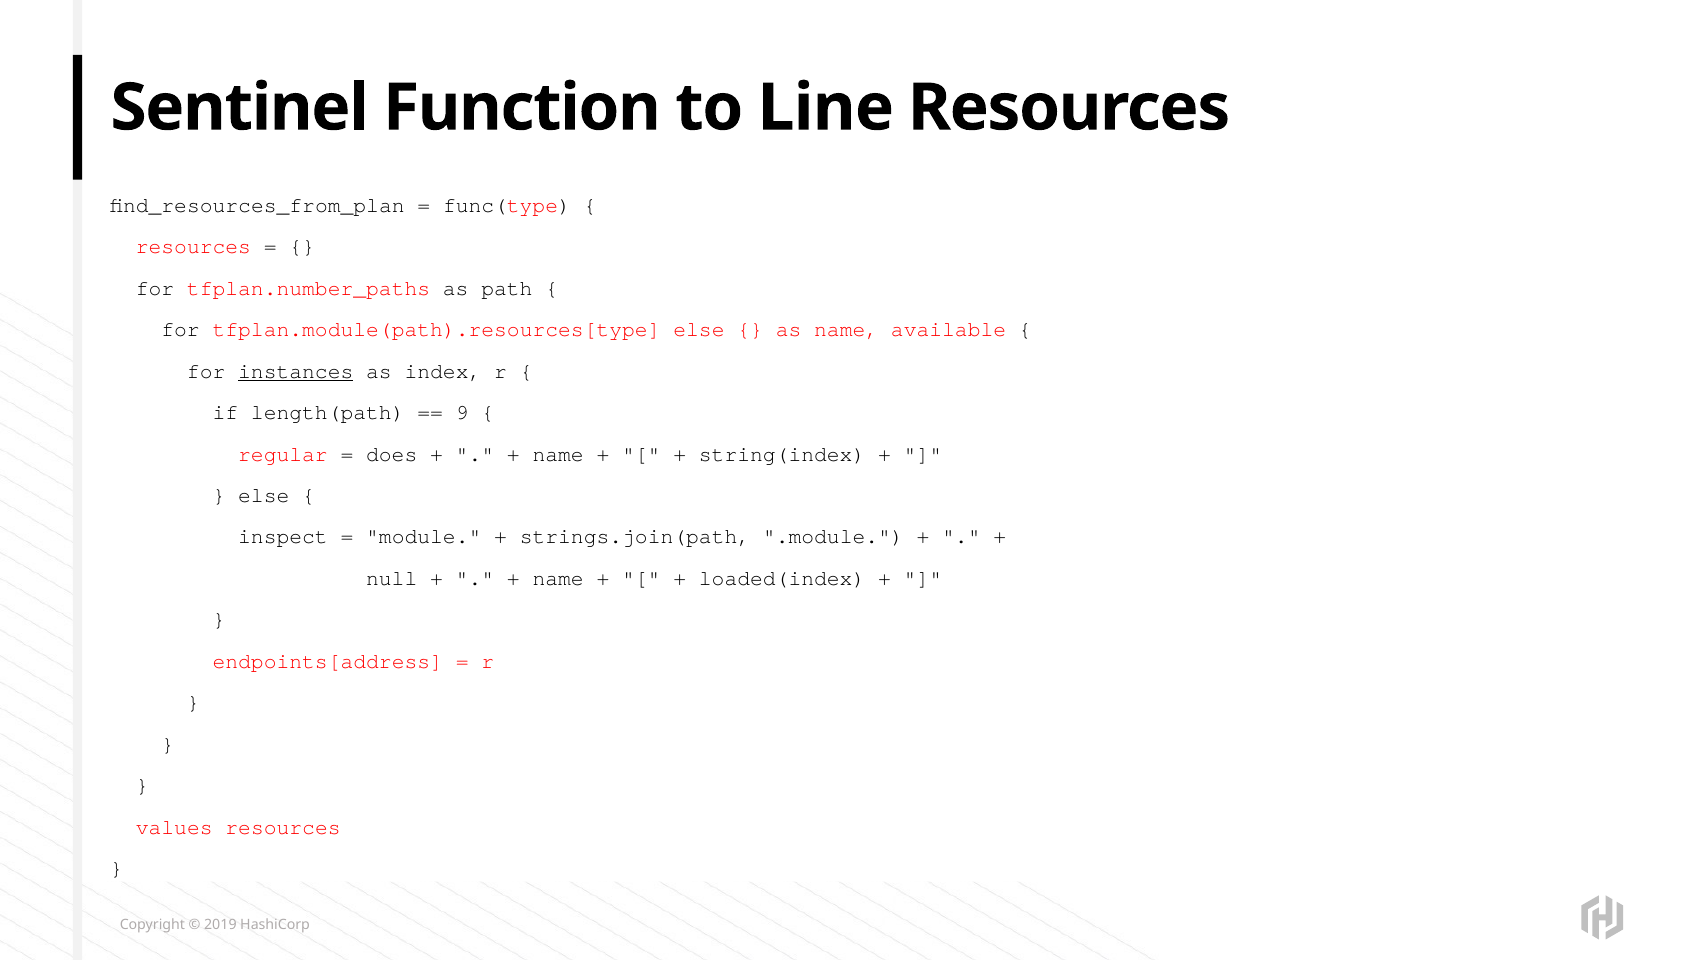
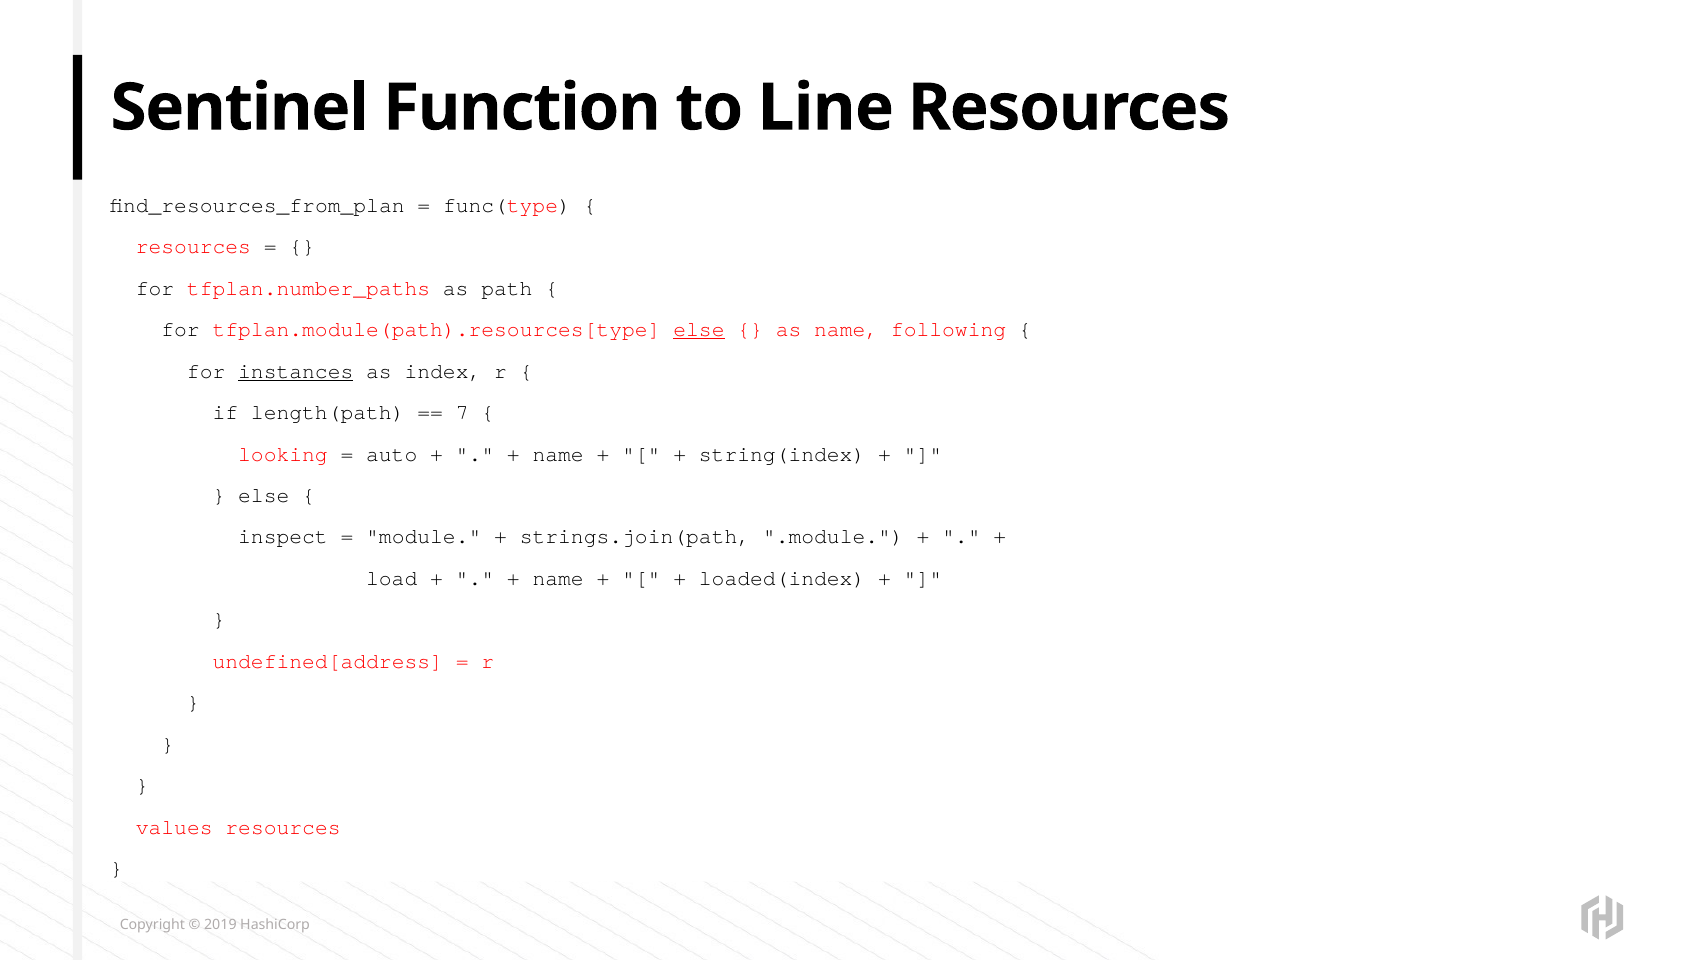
else at (699, 329) underline: none -> present
available: available -> following
9: 9 -> 7
regular: regular -> looking
does: does -> auto
null: null -> load
endpoints[address: endpoints[address -> undefined[address
